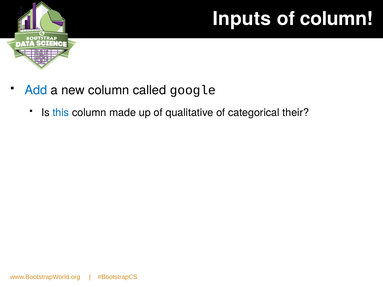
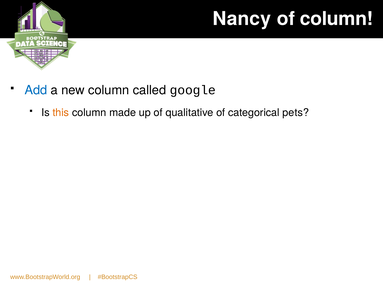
Inputs: Inputs -> Nancy
this colour: blue -> orange
their: their -> pets
